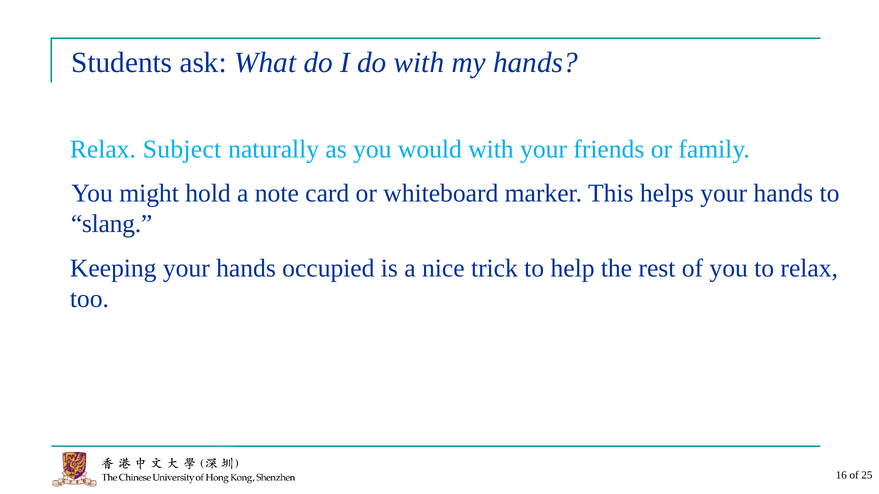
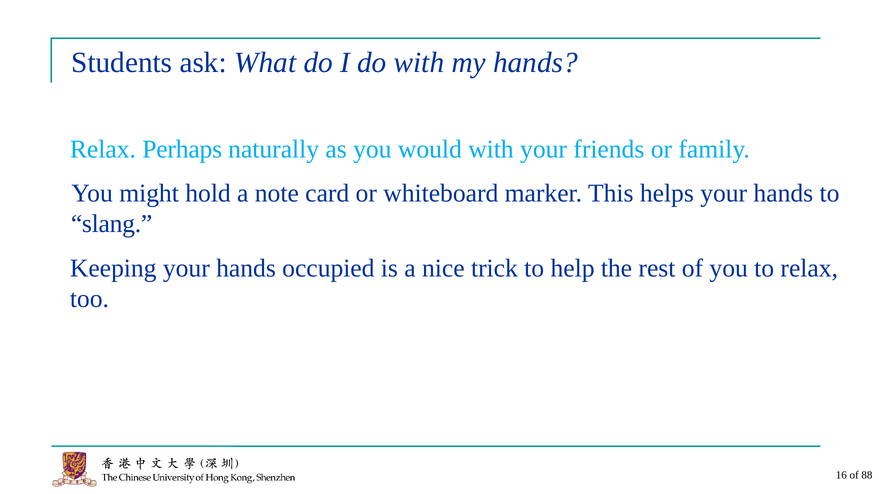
Subject: Subject -> Perhaps
25: 25 -> 88
